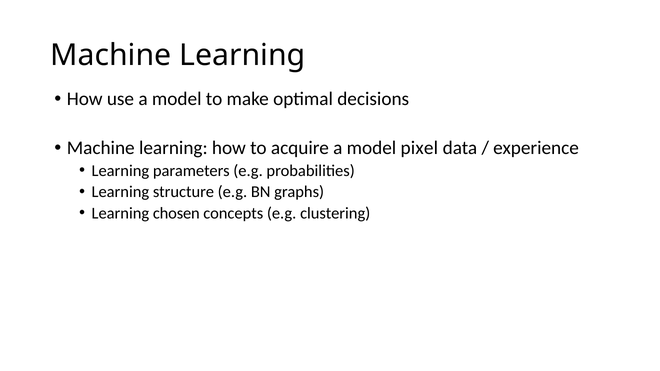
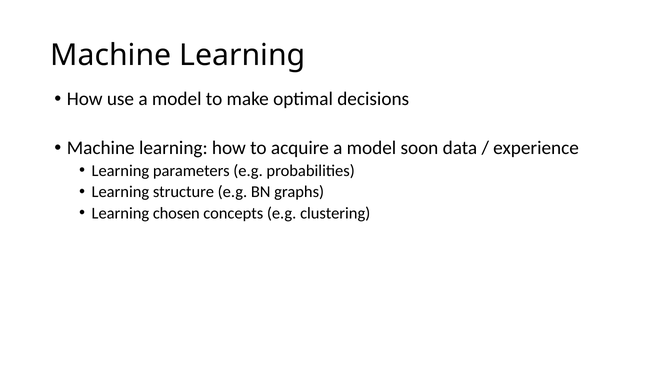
pixel: pixel -> soon
